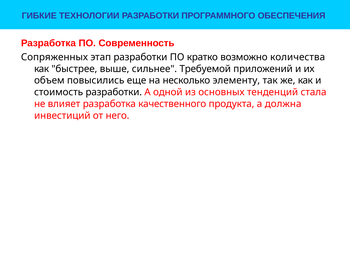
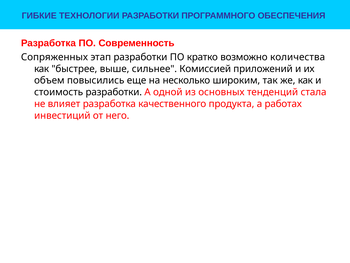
Требуемой: Требуемой -> Комиссией
элементу: элементу -> широким
должна: должна -> работах
